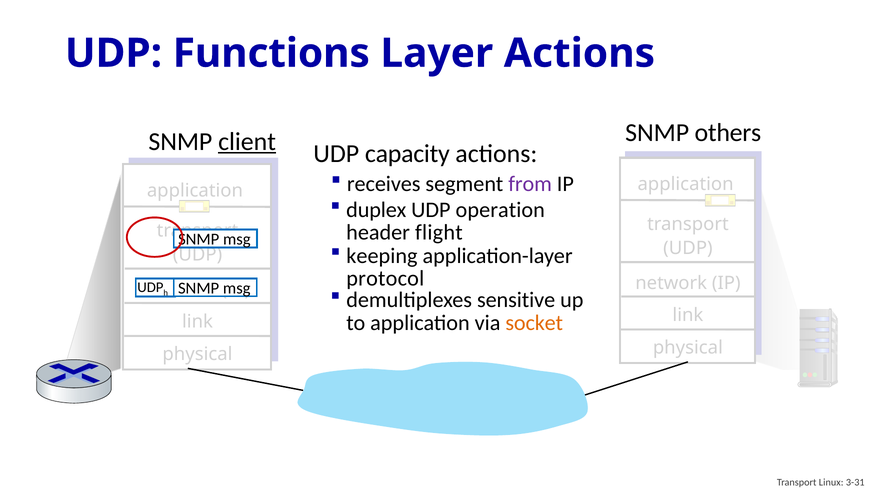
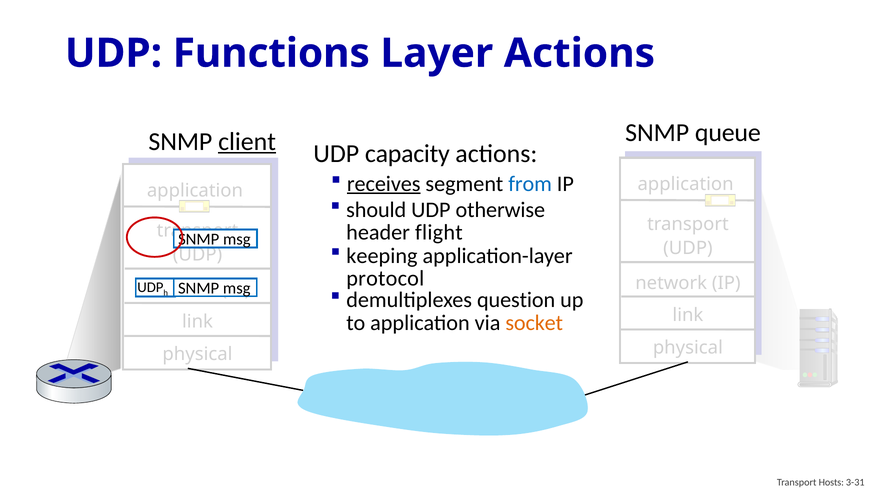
others: others -> queue
receives underline: none -> present
from colour: purple -> blue
duplex: duplex -> should
operation: operation -> otherwise
sensitive: sensitive -> question
Linux: Linux -> Hosts
